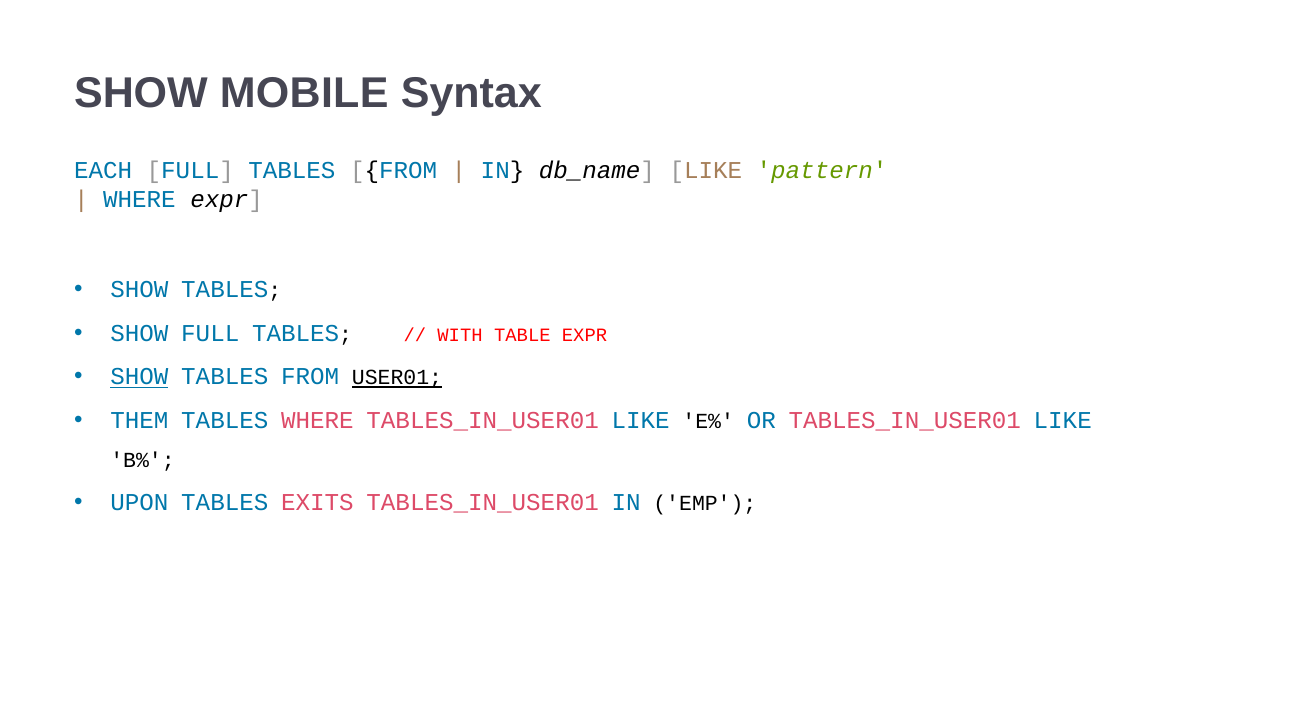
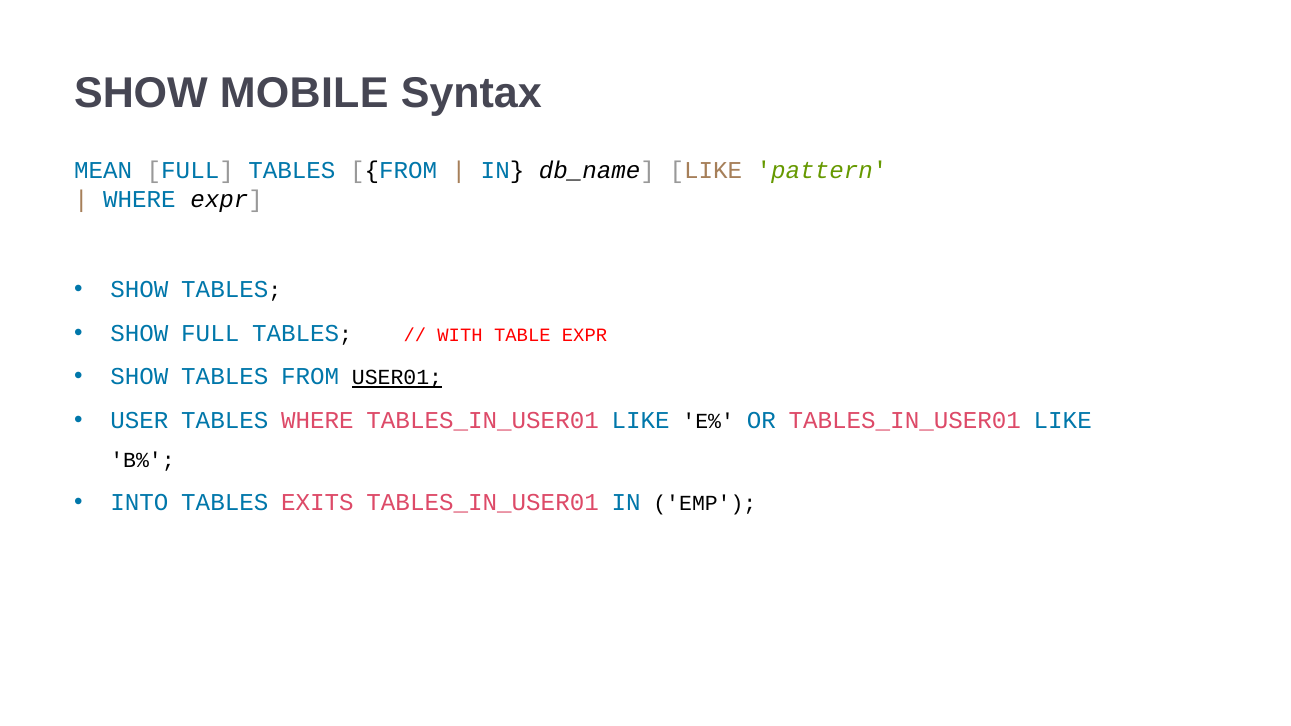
EACH: EACH -> MEAN
SHOW at (139, 377) underline: present -> none
THEM: THEM -> USER
UPON: UPON -> INTO
